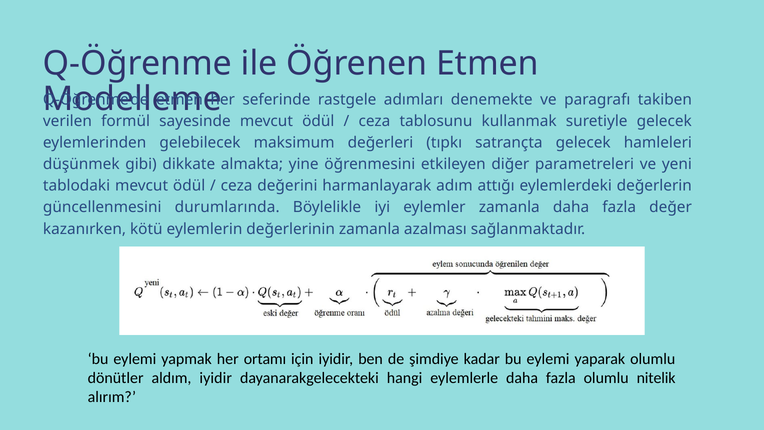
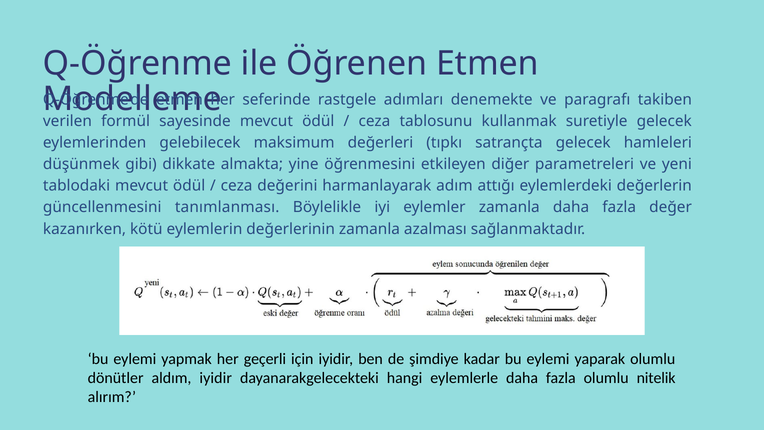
durumlarında: durumlarında -> tanımlanması
ortamı: ortamı -> geçerli
